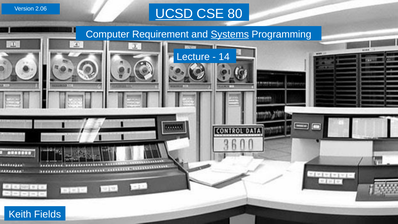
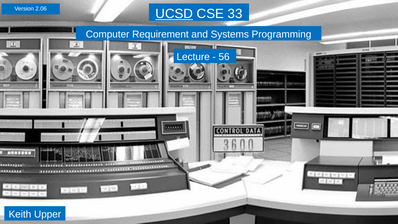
80: 80 -> 33
Systems underline: present -> none
14: 14 -> 56
Fields: Fields -> Upper
